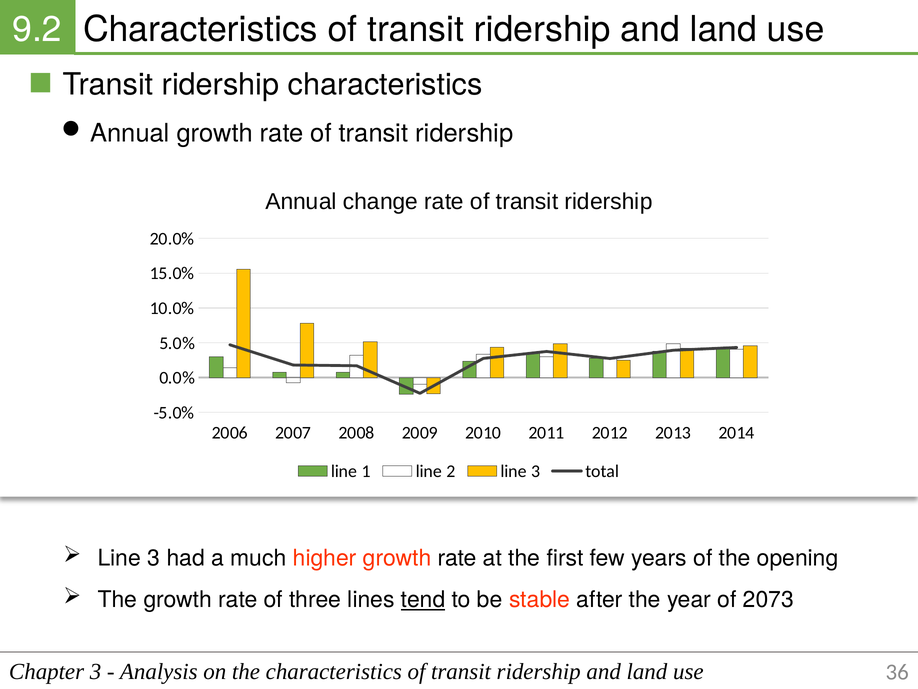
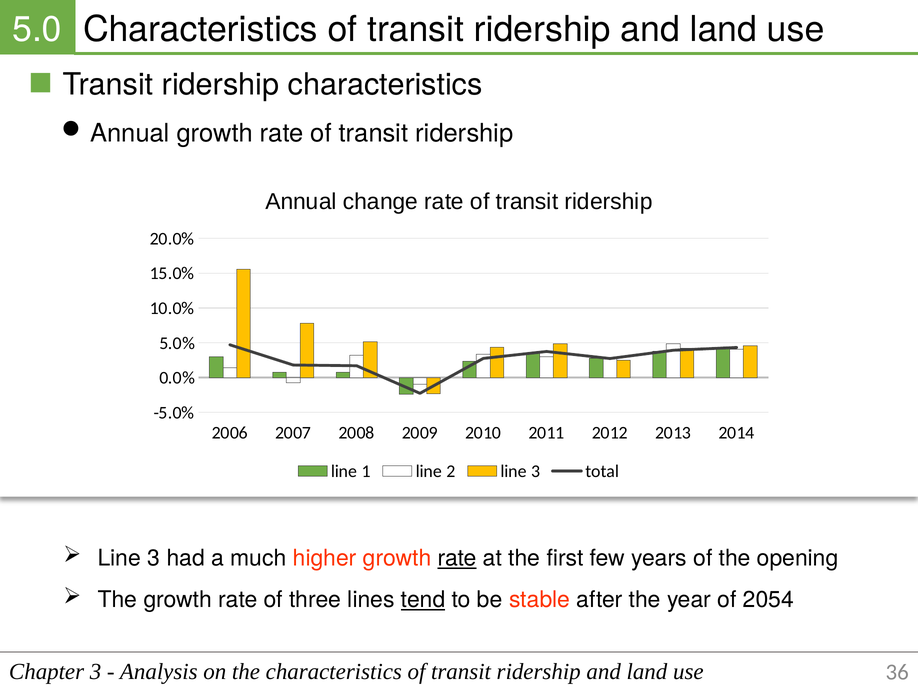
9.2: 9.2 -> 5.0
rate at (457, 558) underline: none -> present
2073: 2073 -> 2054
